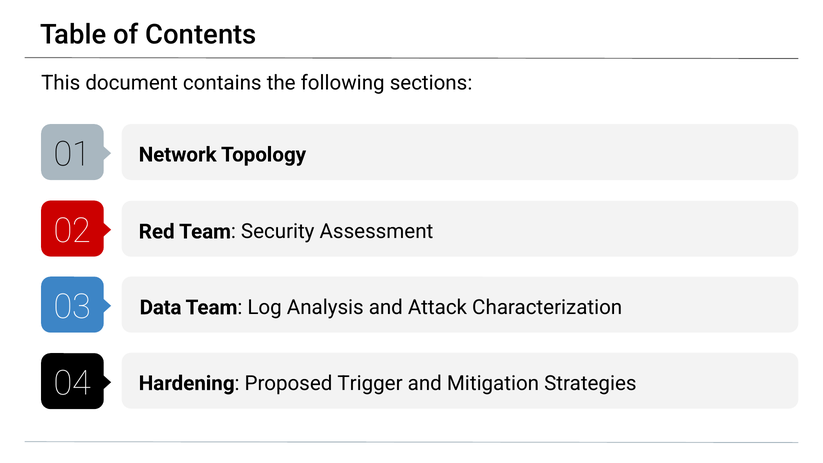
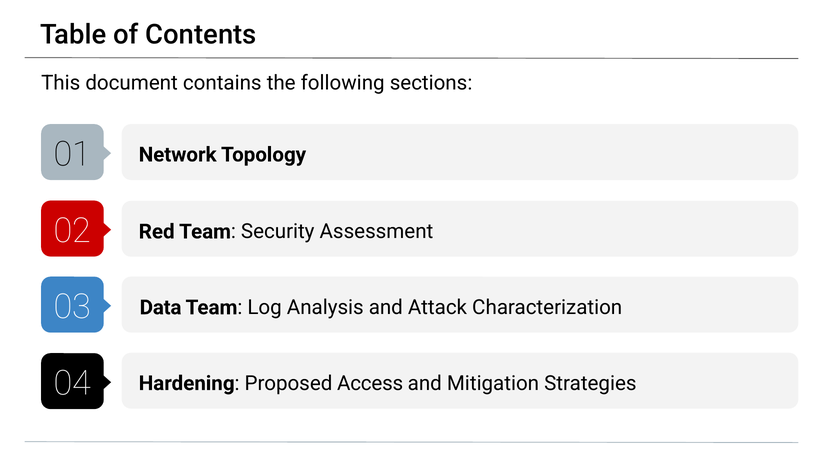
Trigger: Trigger -> Access
